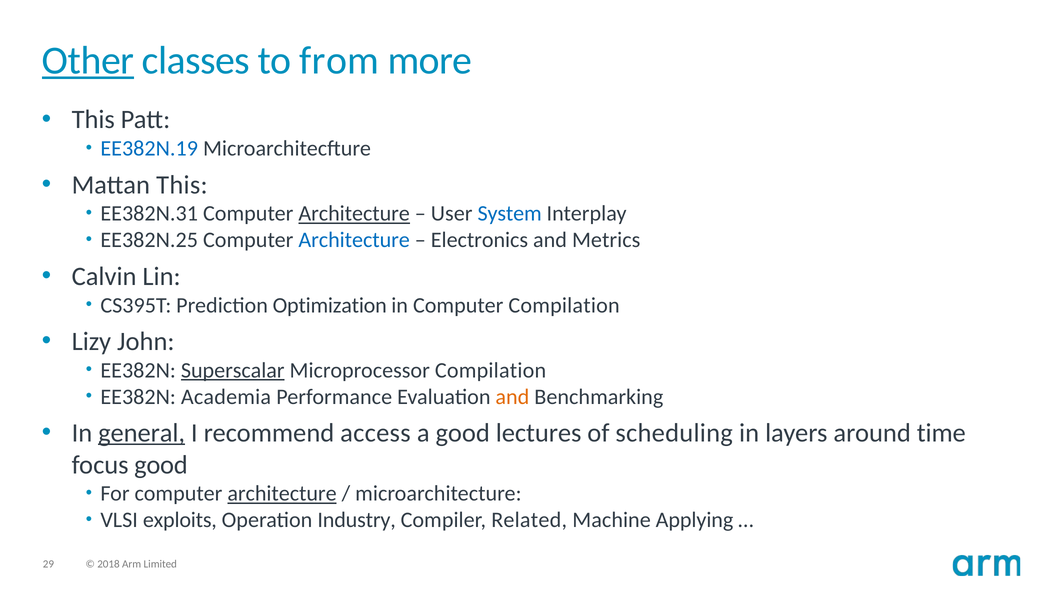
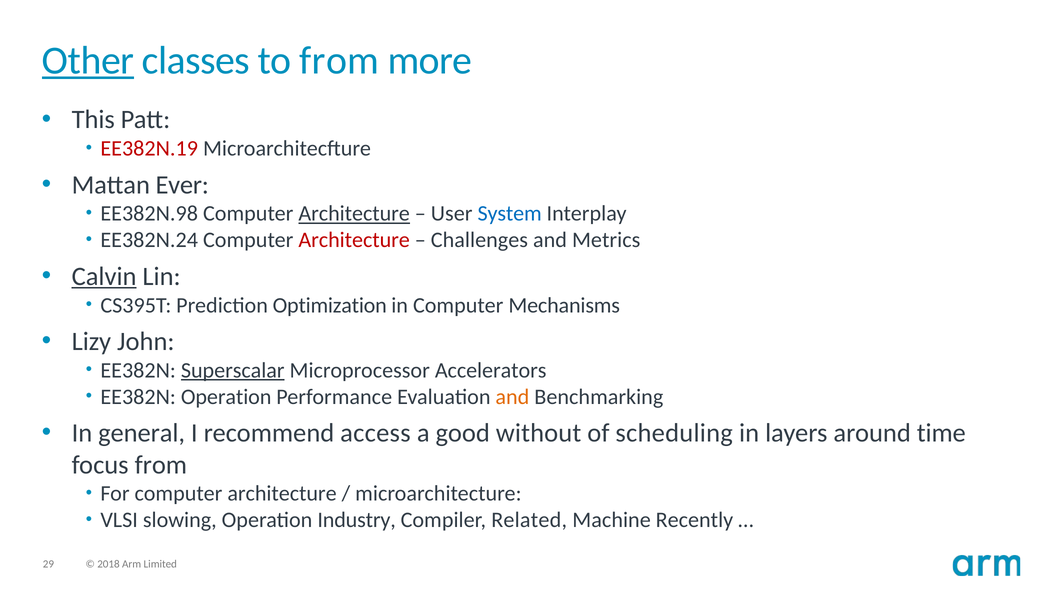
EE382N.19 colour: blue -> red
Mattan This: This -> Ever
EE382N.31: EE382N.31 -> EE382N.98
EE382N.25: EE382N.25 -> EE382N.24
Architecture at (354, 240) colour: blue -> red
Electronics: Electronics -> Challenges
Calvin underline: none -> present
Computer Compilation: Compilation -> Mechanisms
Microprocessor Compilation: Compilation -> Accelerators
EE382N Academia: Academia -> Operation
general underline: present -> none
lectures: lectures -> without
focus good: good -> from
architecture at (282, 494) underline: present -> none
exploits: exploits -> slowing
Applying: Applying -> Recently
